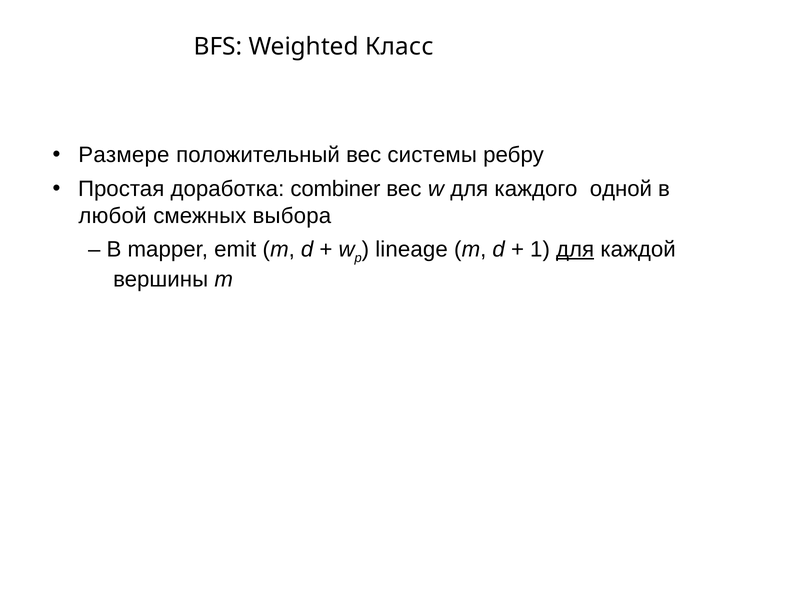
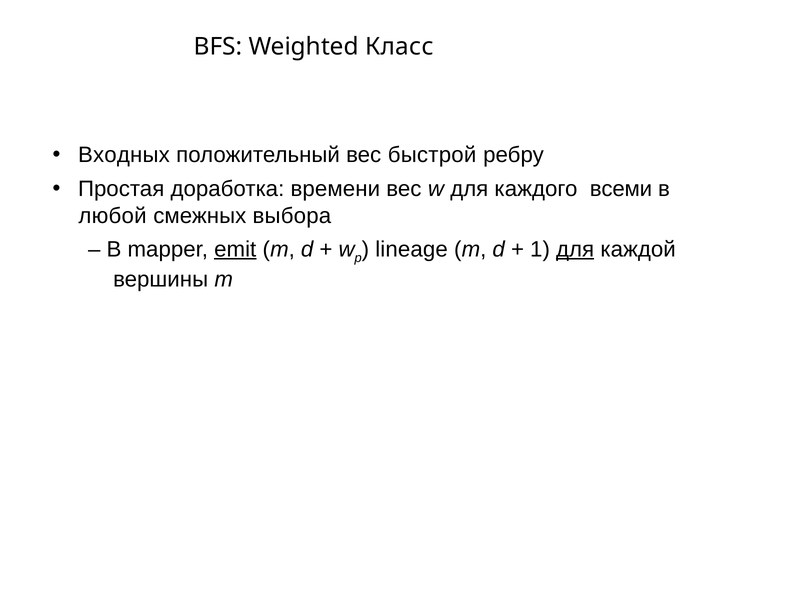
Размере: Размере -> Входных
системы: системы -> быстрой
combiner: combiner -> времени
одной: одной -> всеми
emit underline: none -> present
